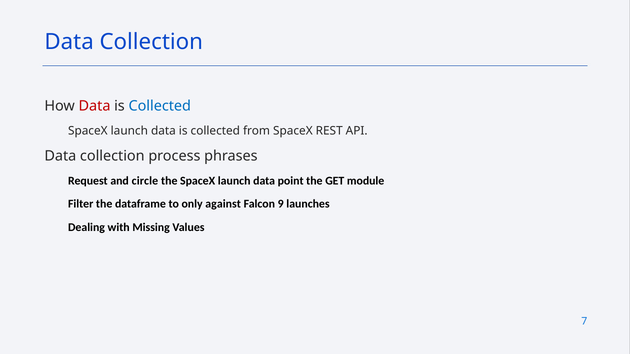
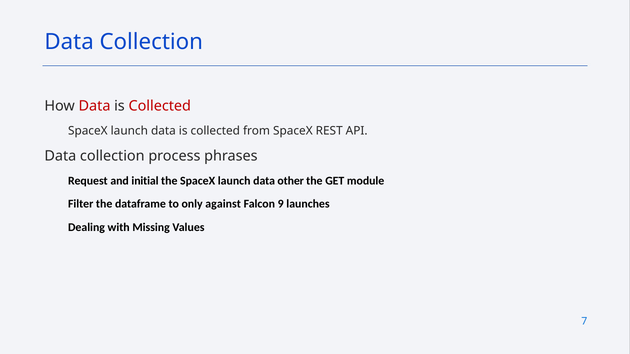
Collected at (160, 106) colour: blue -> red
circle: circle -> initial
point: point -> other
